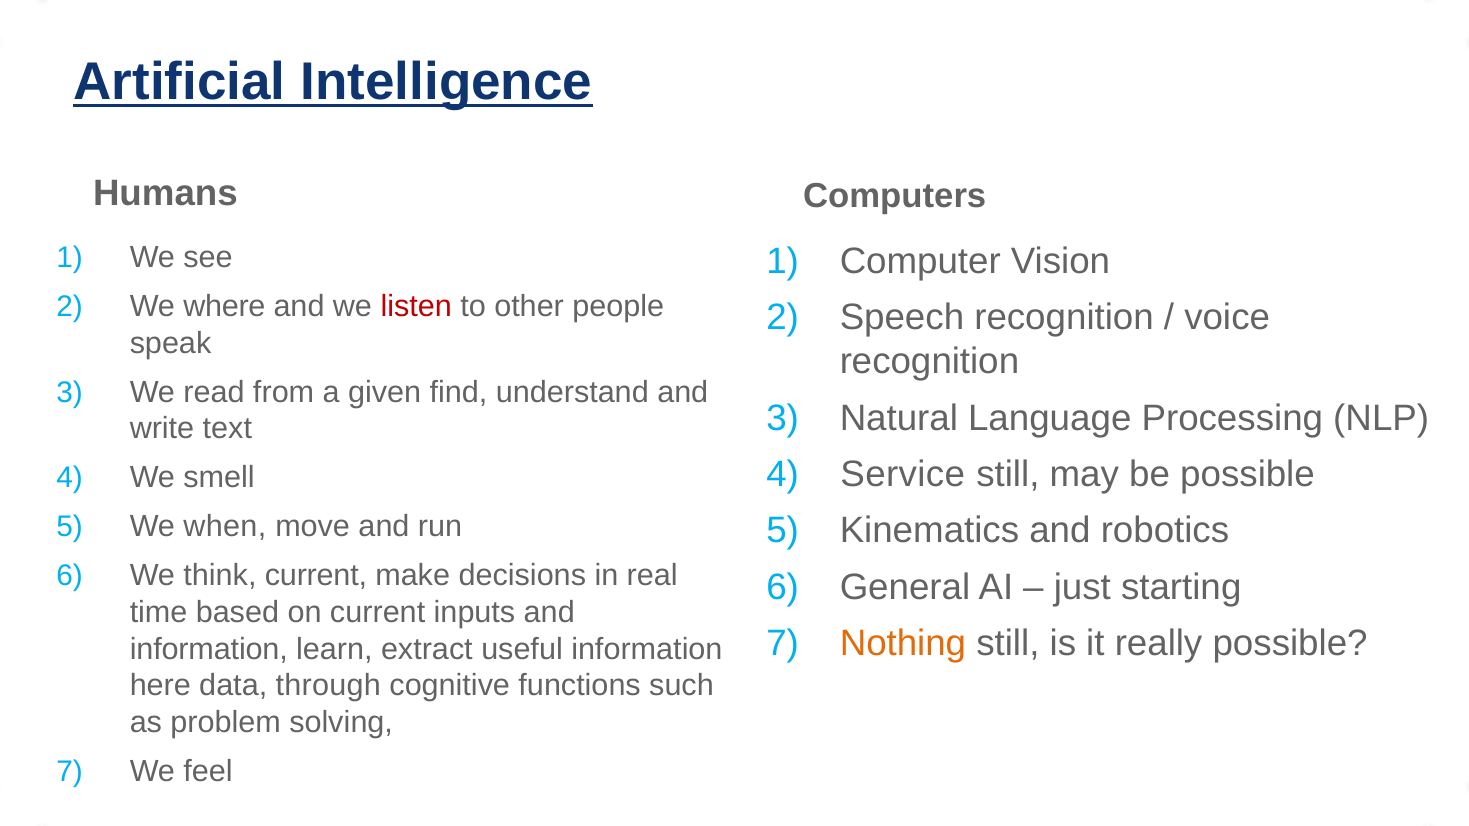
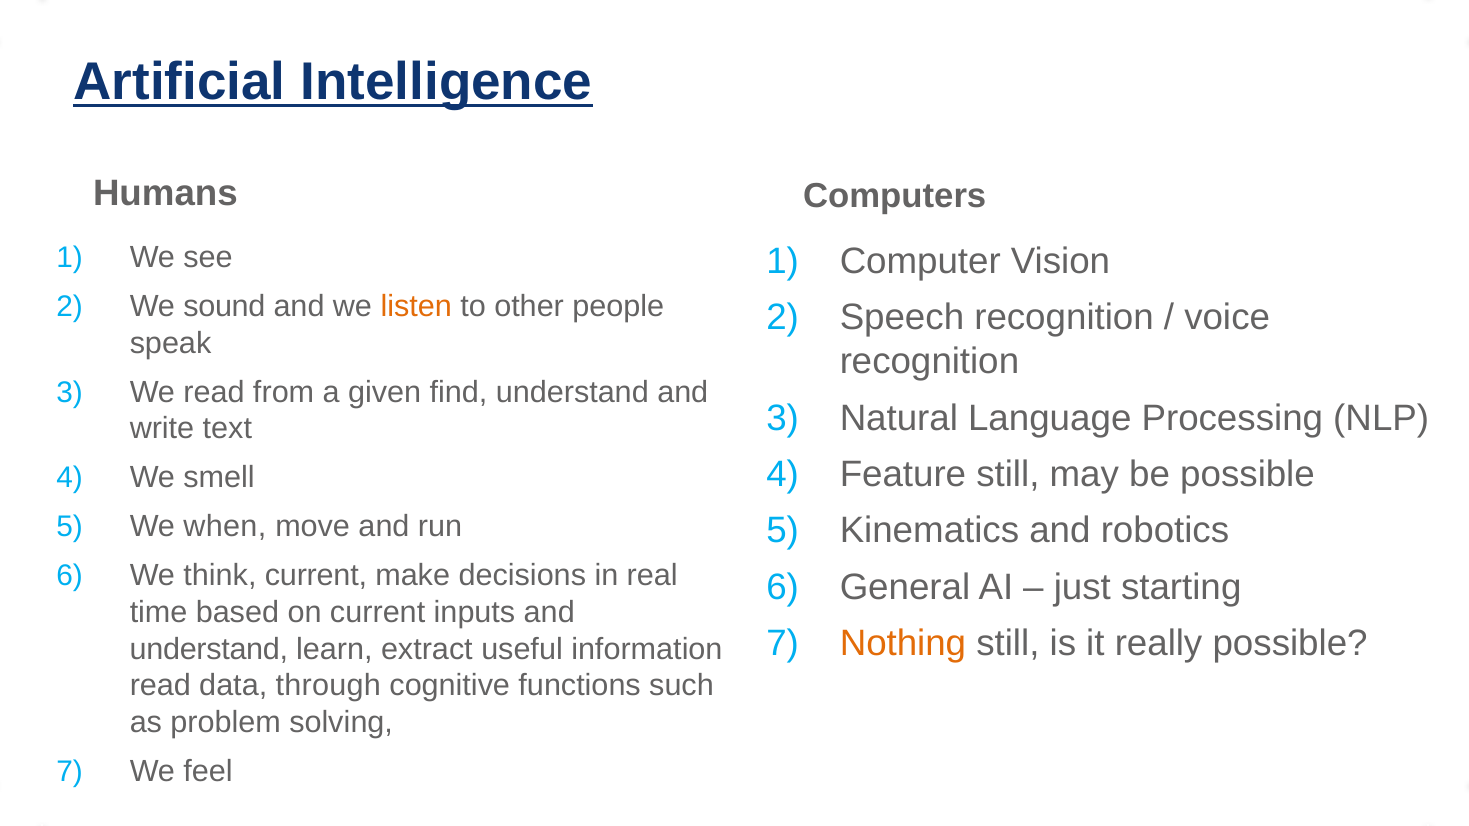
where: where -> sound
listen colour: red -> orange
Service: Service -> Feature
information at (209, 649): information -> understand
here at (160, 686): here -> read
